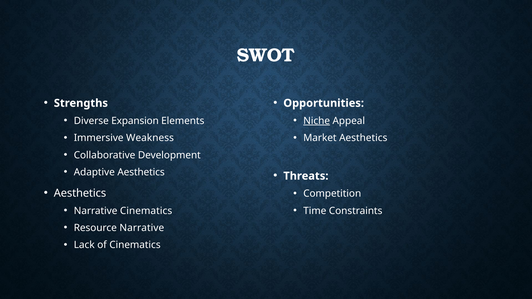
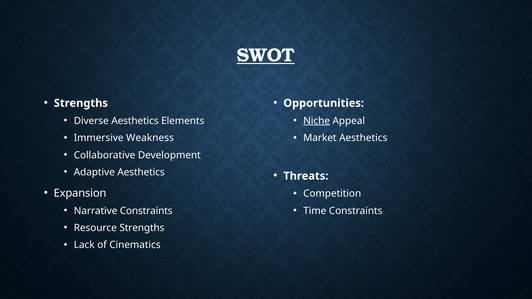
SWOT underline: none -> present
Diverse Expansion: Expansion -> Aesthetics
Aesthetics at (80, 193): Aesthetics -> Expansion
Narrative Cinematics: Cinematics -> Constraints
Resource Narrative: Narrative -> Strengths
